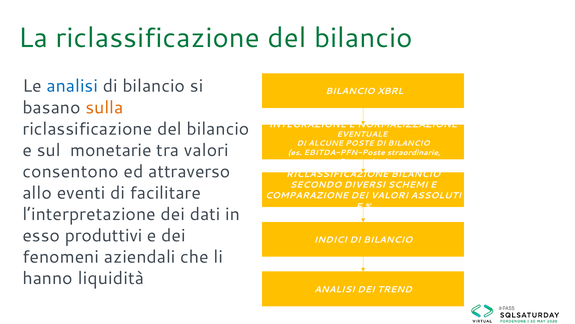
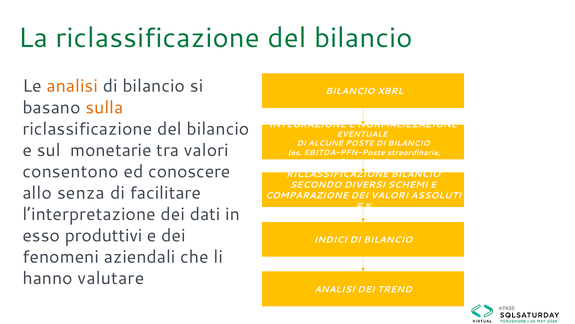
analisi at (72, 86) colour: blue -> orange
attraverso: attraverso -> conoscere
eventi: eventi -> senza
liquidità: liquidità -> valutare
